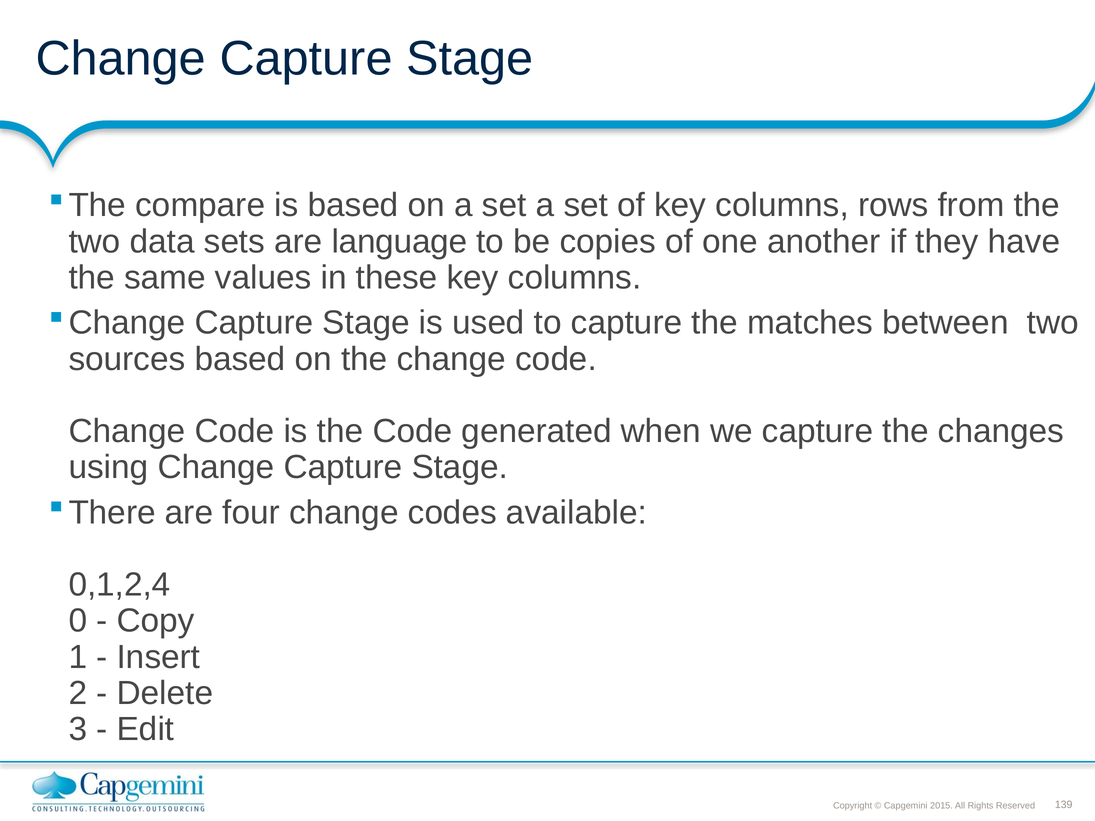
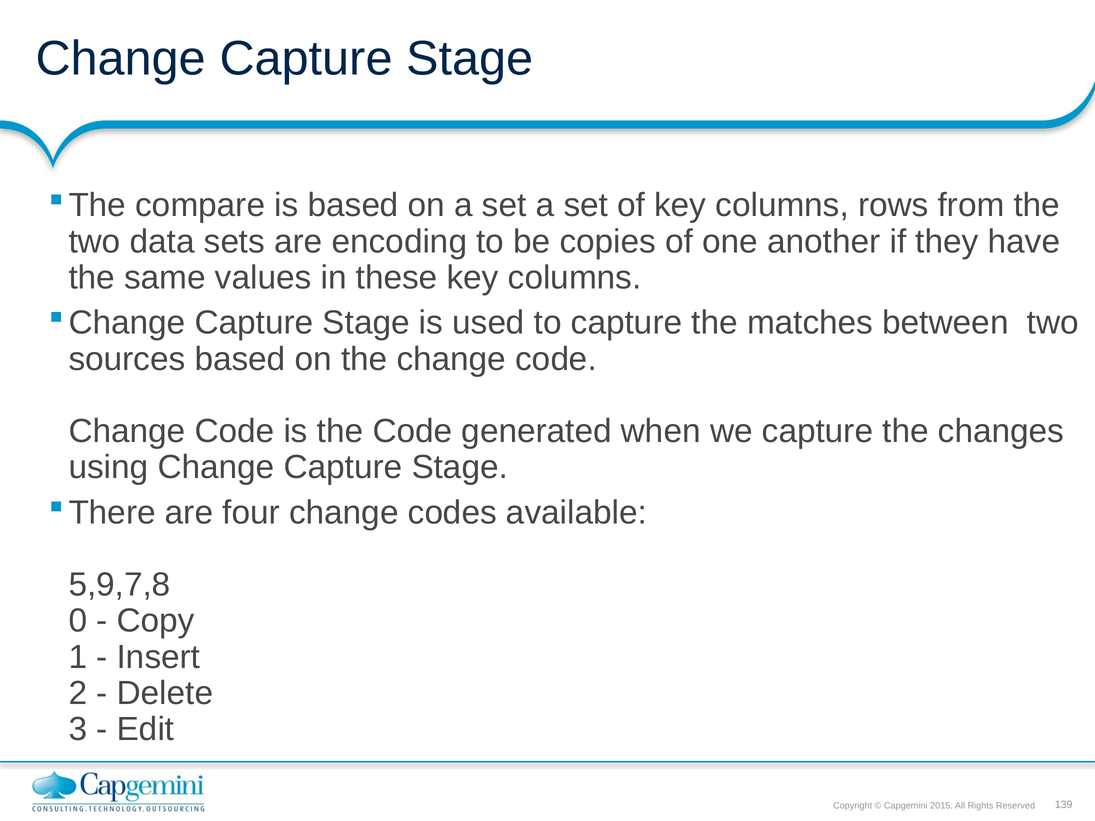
language: language -> encoding
0,1,2,4: 0,1,2,4 -> 5,9,7,8
